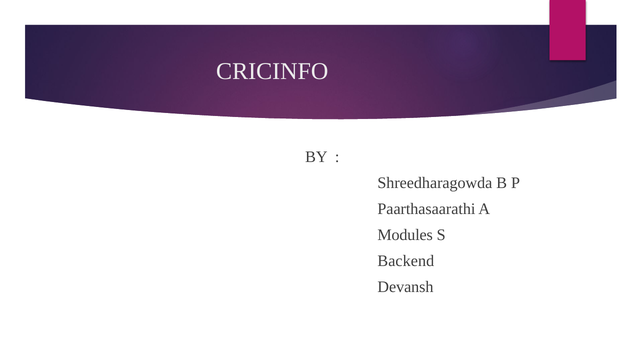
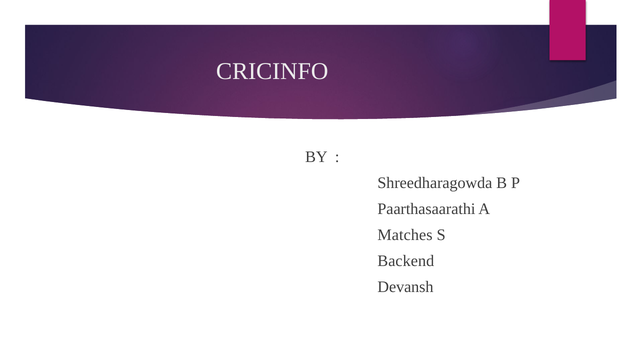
Modules: Modules -> Matches
